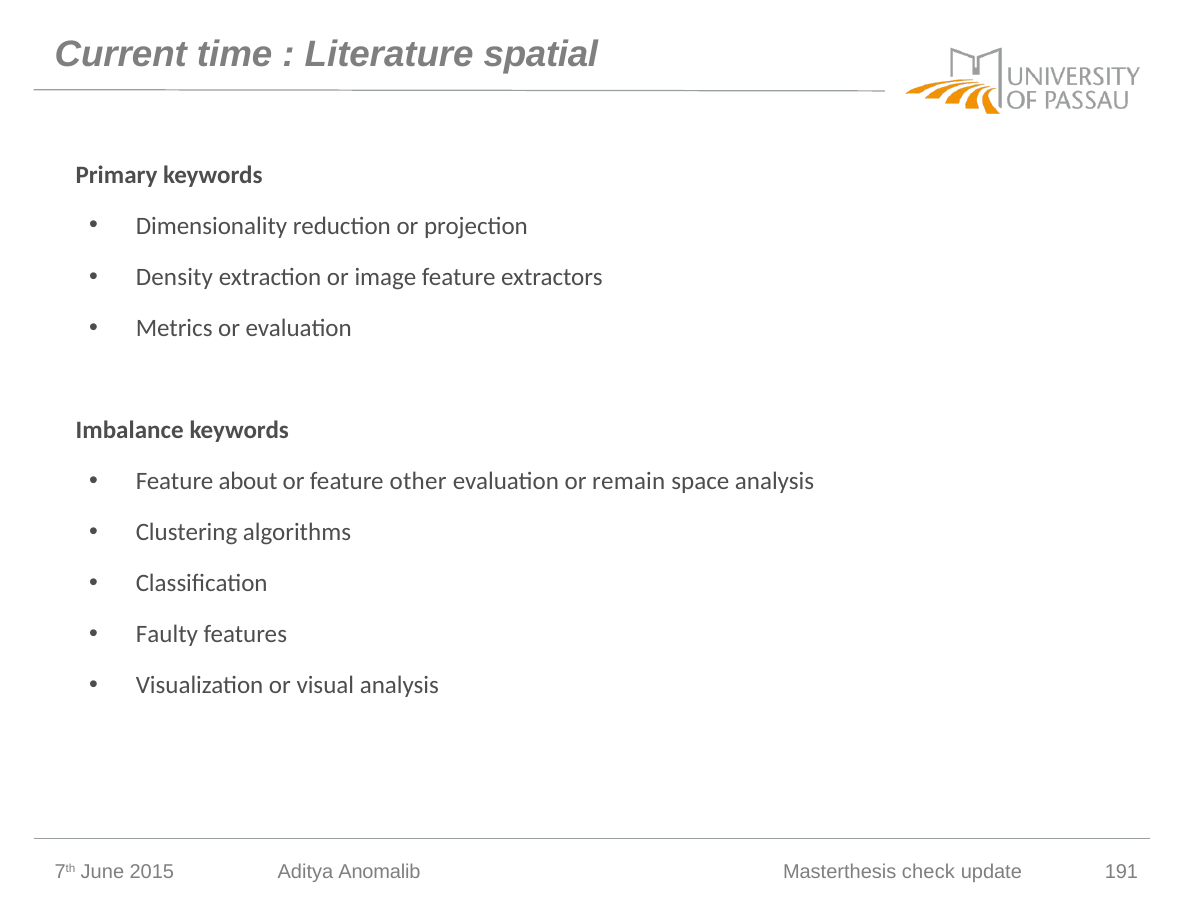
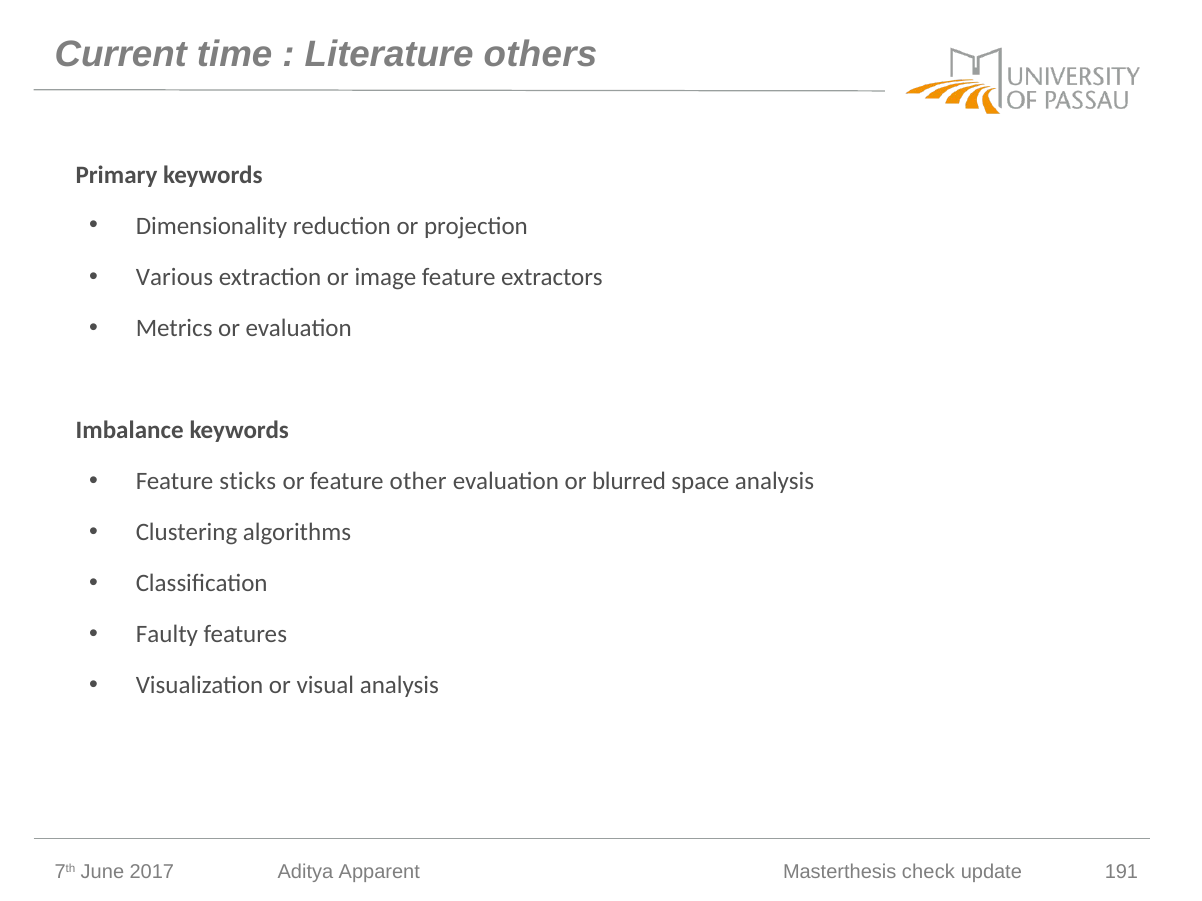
spatial: spatial -> others
Density: Density -> Various
about: about -> sticks
remain: remain -> blurred
2015: 2015 -> 2017
Anomalib: Anomalib -> Apparent
